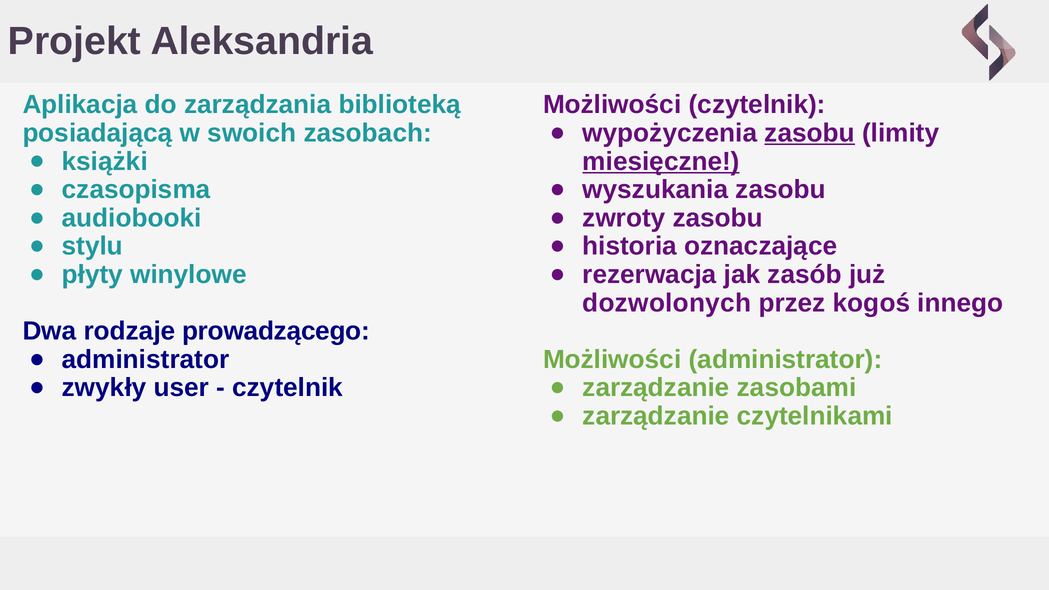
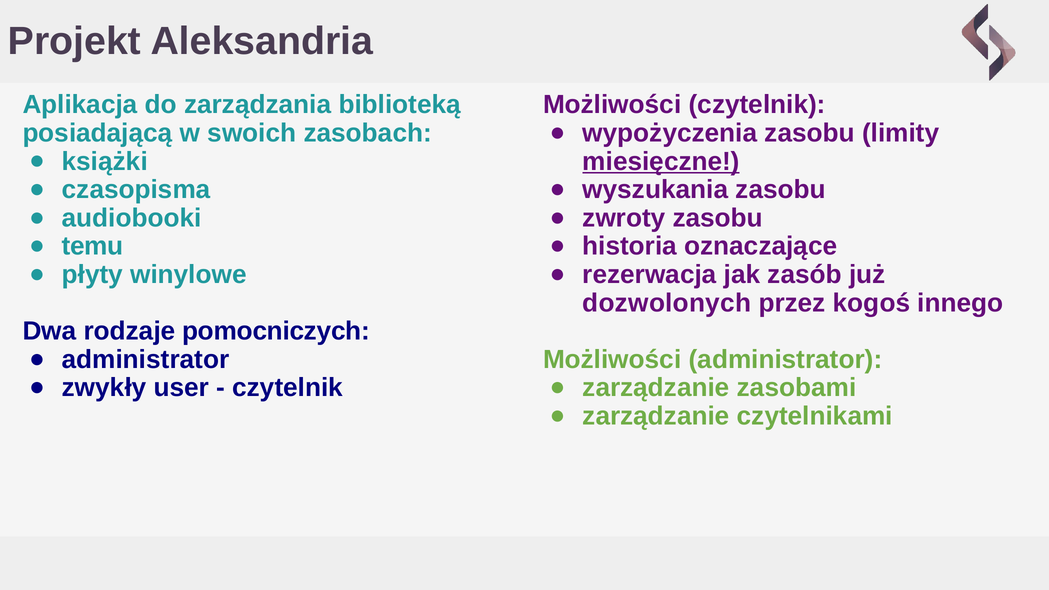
zasobu at (810, 133) underline: present -> none
stylu: stylu -> temu
prowadzącego: prowadzącego -> pomocniczych
